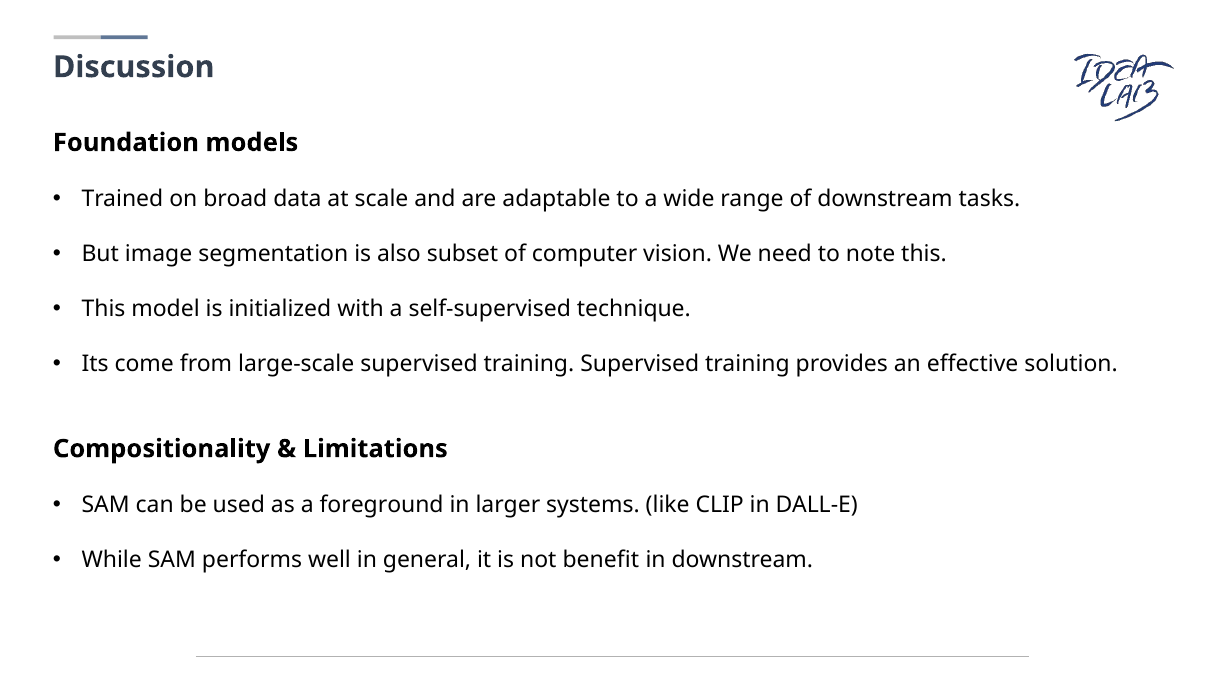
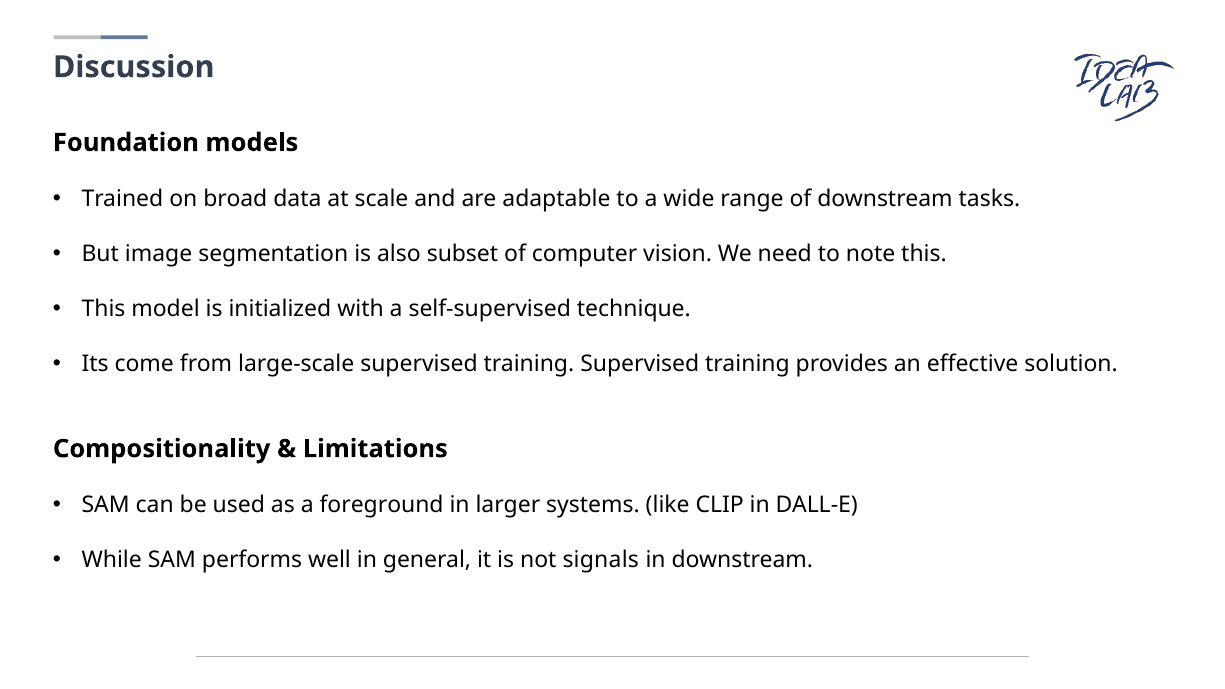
benefit: benefit -> signals
